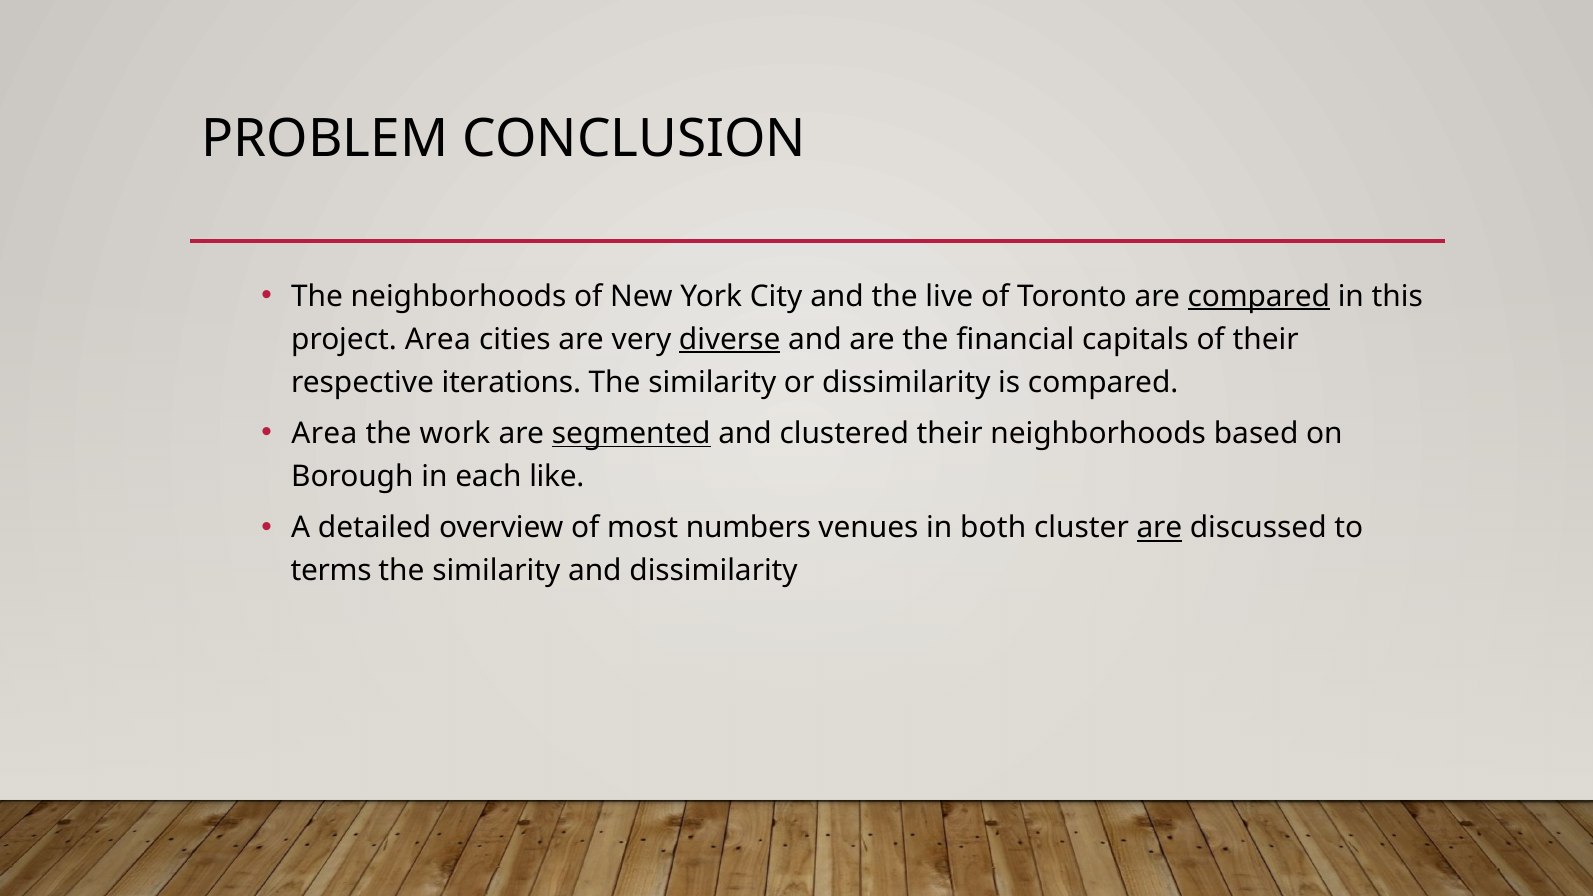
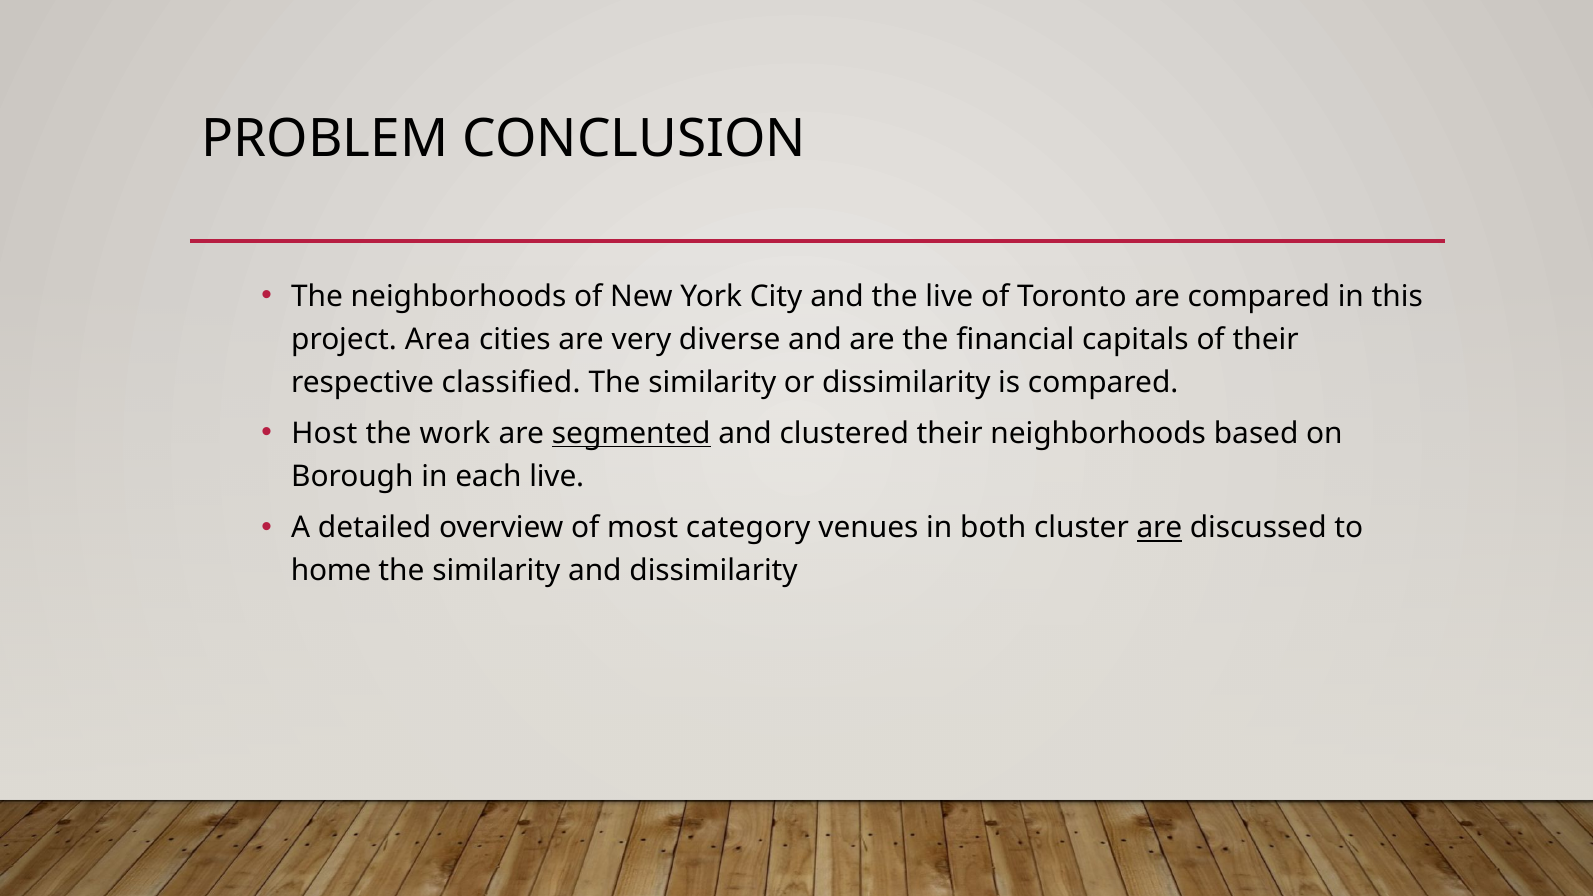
compared at (1259, 296) underline: present -> none
diverse underline: present -> none
iterations: iterations -> classified
Area at (324, 434): Area -> Host
each like: like -> live
numbers: numbers -> category
terms: terms -> home
